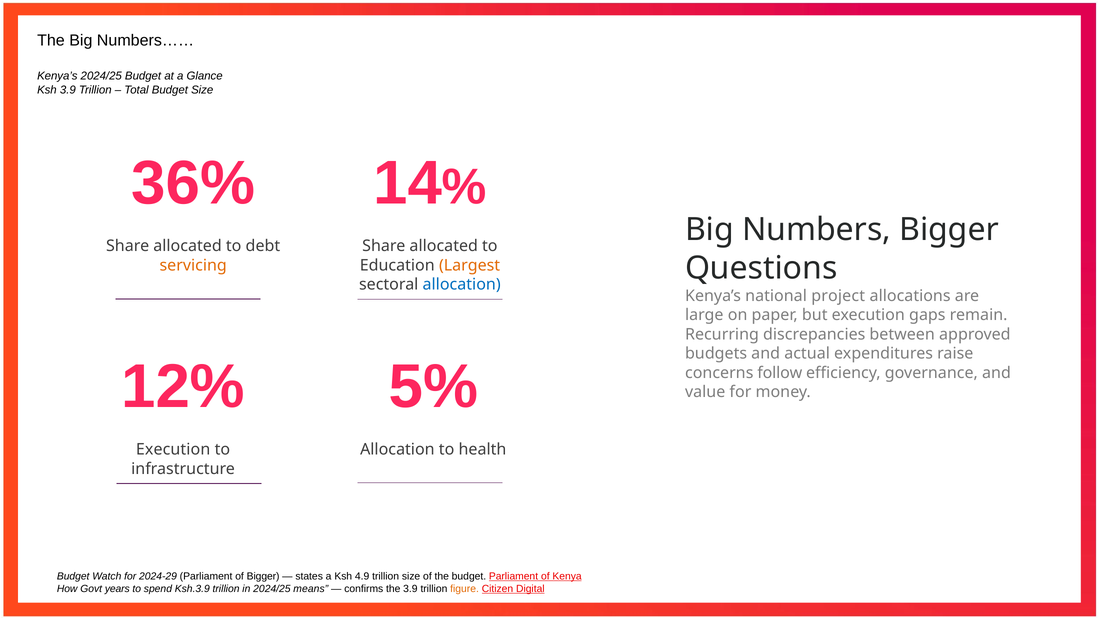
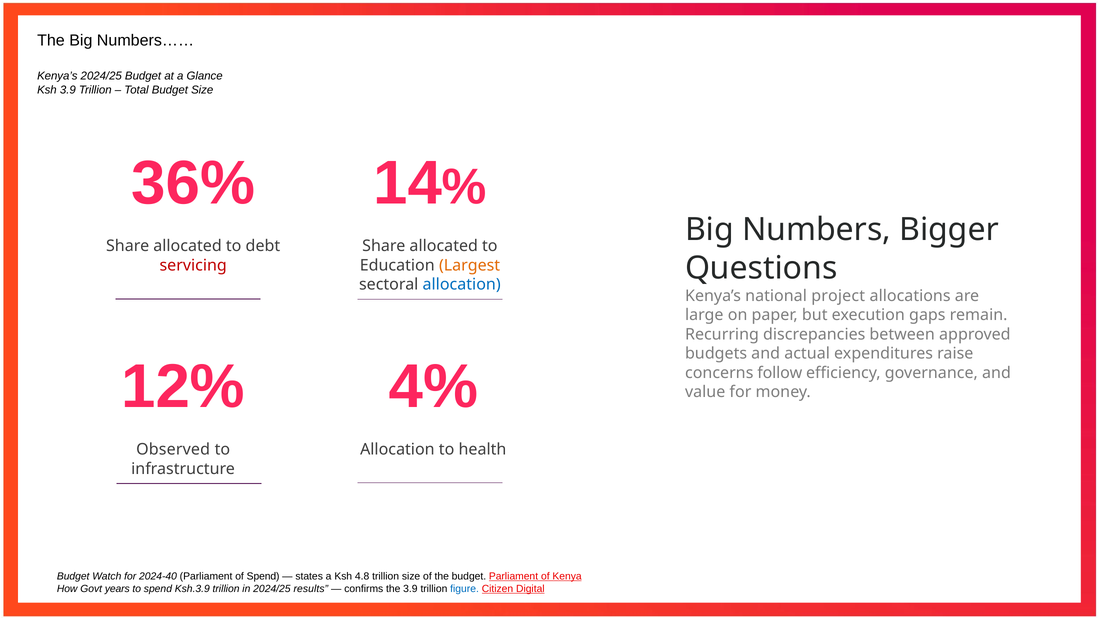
servicing colour: orange -> red
5%: 5% -> 4%
Execution at (173, 450): Execution -> Observed
2024-29: 2024-29 -> 2024-40
of Bigger: Bigger -> Spend
4.9: 4.9 -> 4.8
means: means -> results
figure colour: orange -> blue
